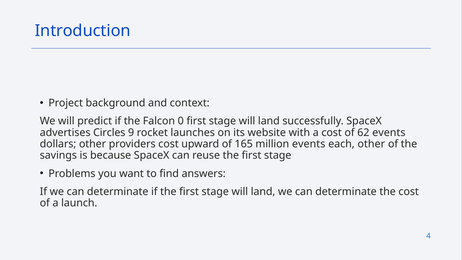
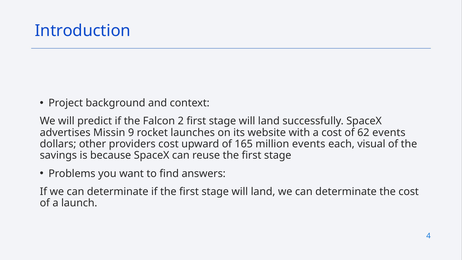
0: 0 -> 2
Circles: Circles -> Missin
each other: other -> visual
